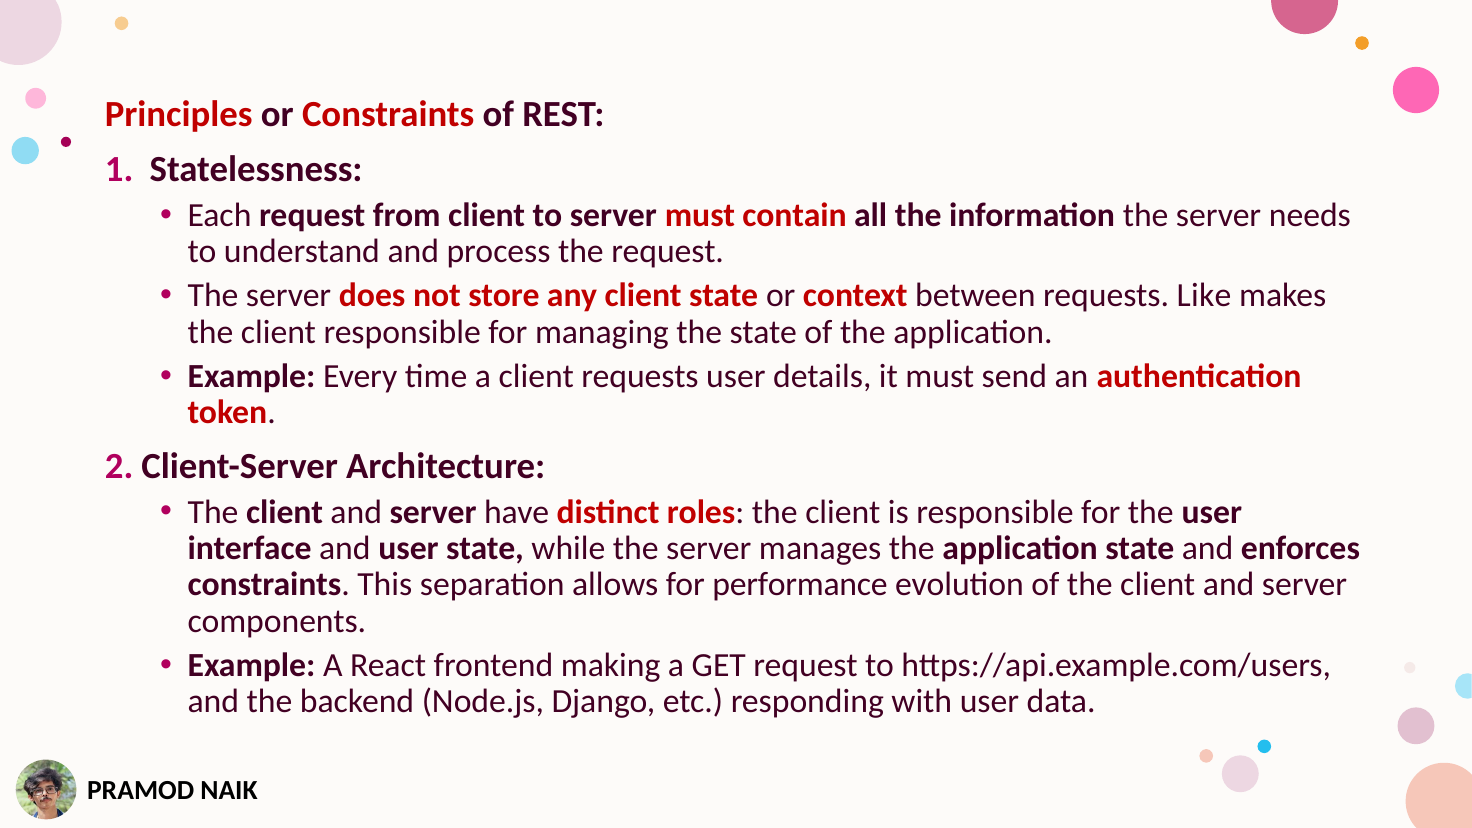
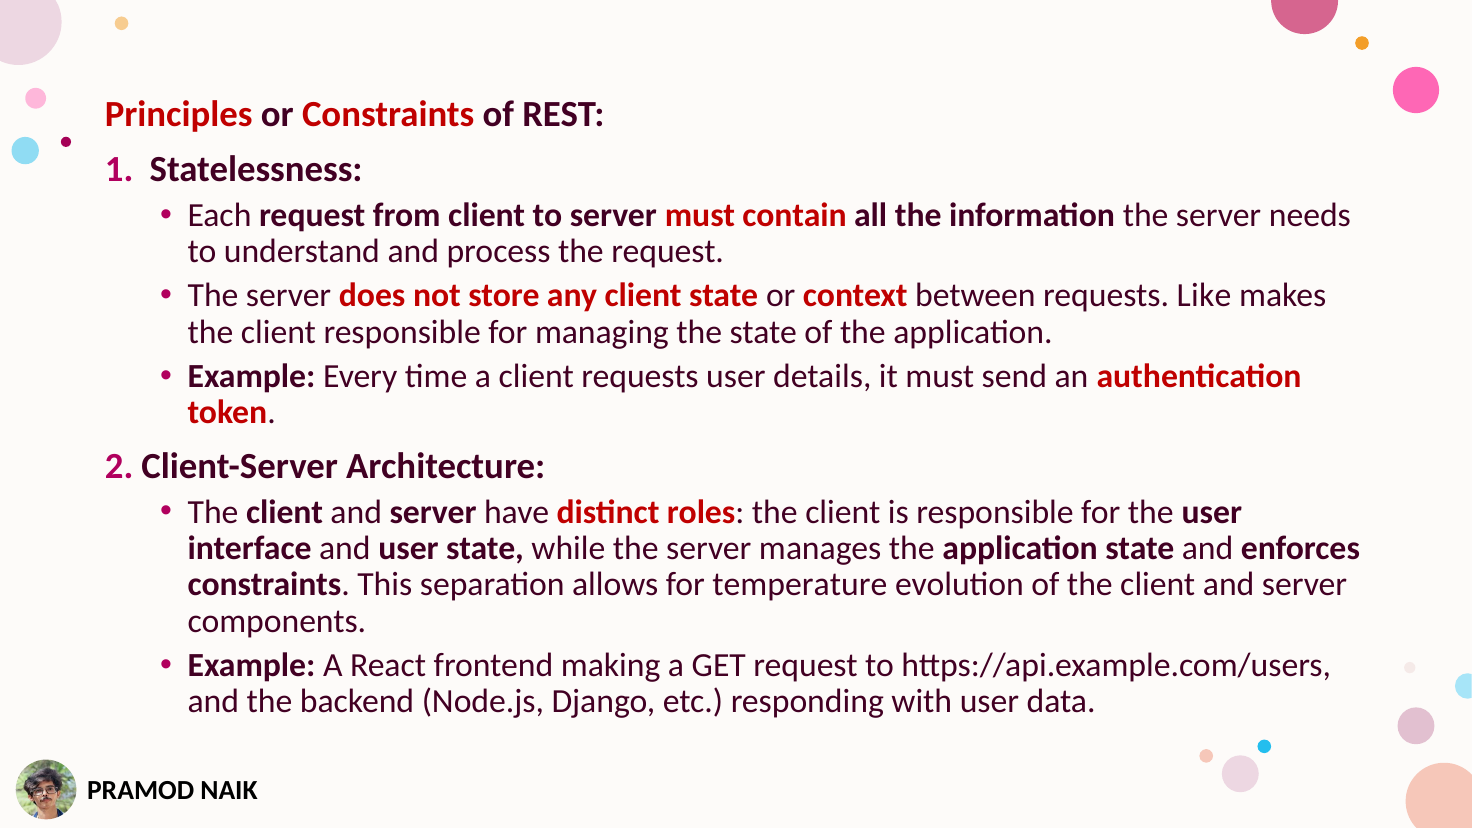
performance: performance -> temperature
